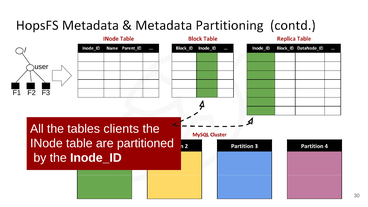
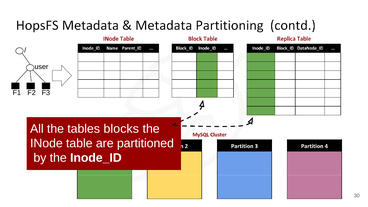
clients: clients -> blocks
